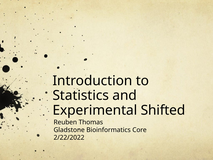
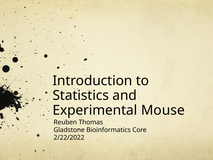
Shifted: Shifted -> Mouse
